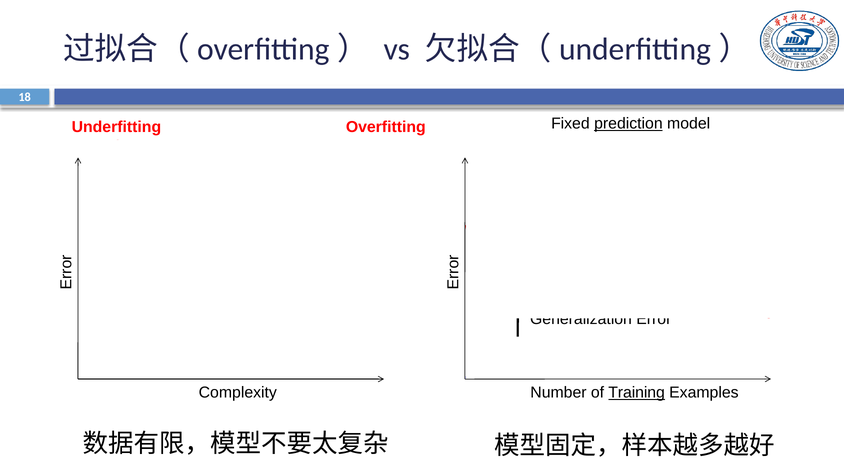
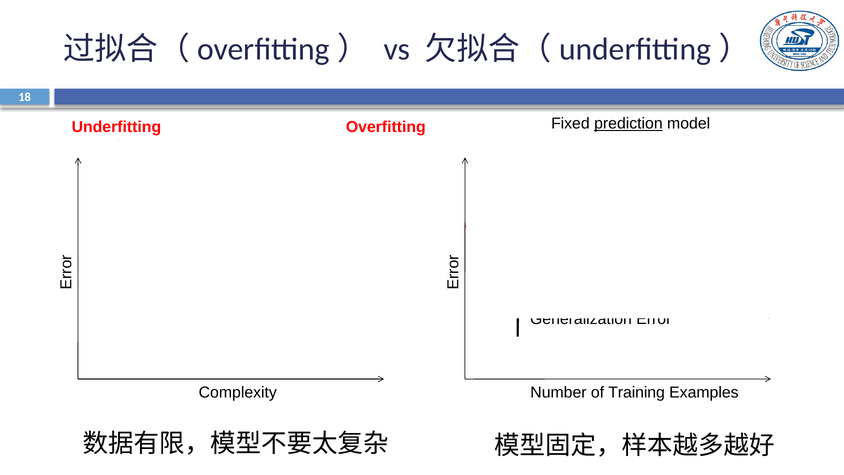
Training at (637, 393) underline: present -> none
